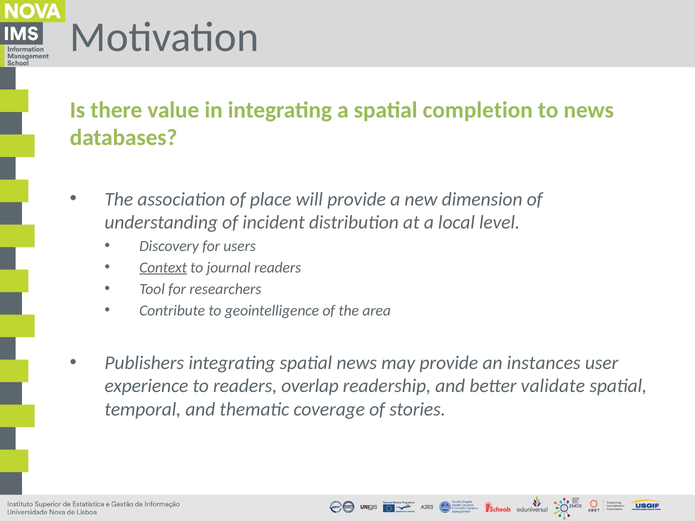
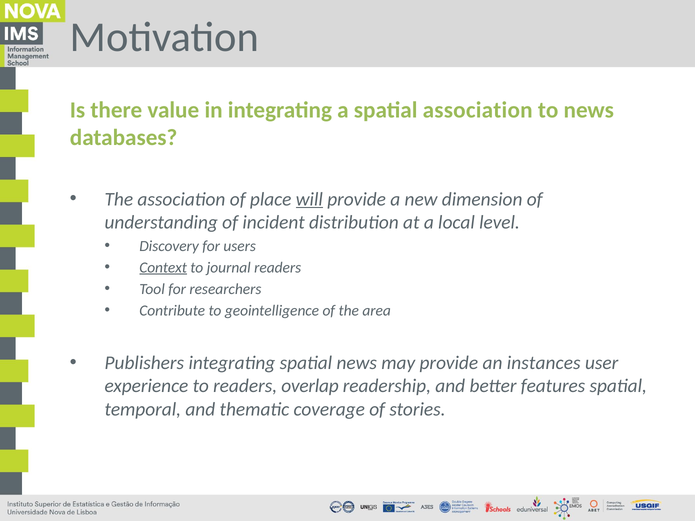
spatial completion: completion -> association
will underline: none -> present
validate: validate -> features
